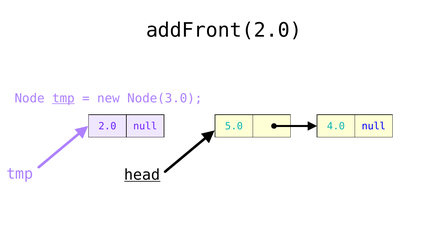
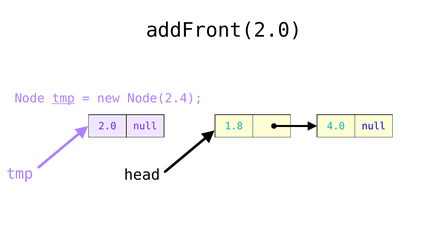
Node(3.0: Node(3.0 -> Node(2.4
5.0: 5.0 -> 1.8
head underline: present -> none
